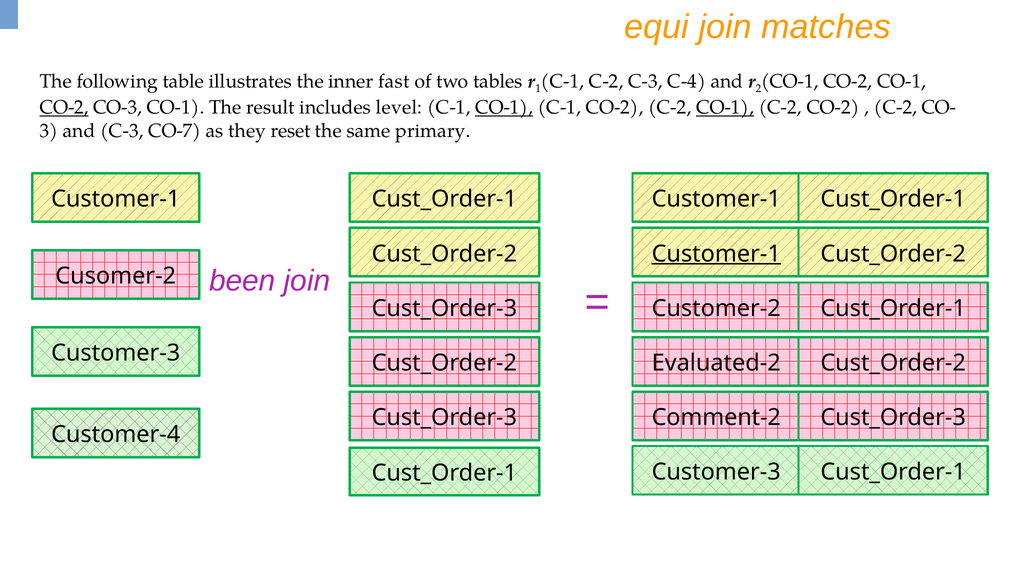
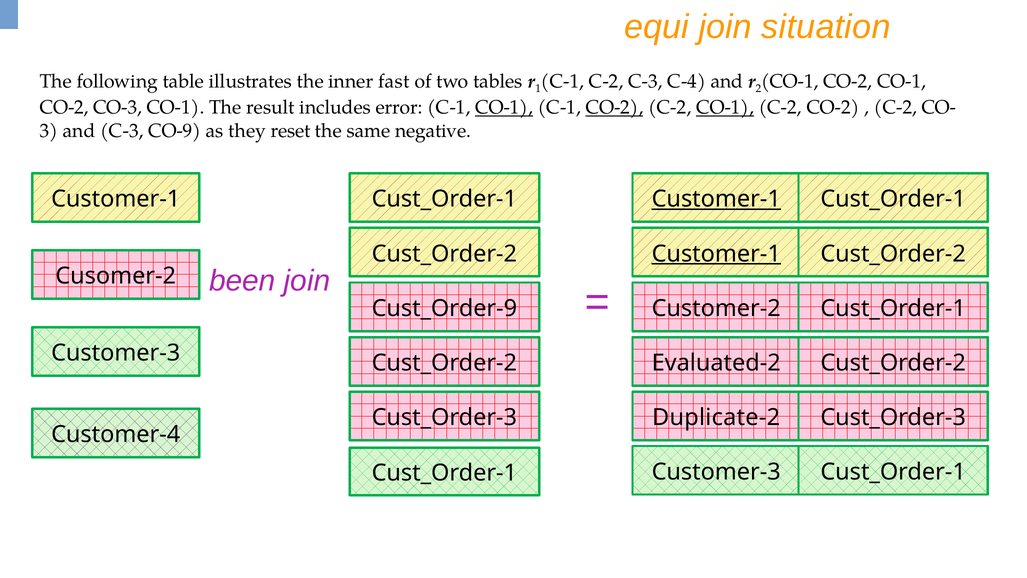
matches: matches -> situation
CO-2 at (64, 108) underline: present -> none
level: level -> error
CO-2 at (615, 108) underline: none -> present
CO-7: CO-7 -> CO-9
primary: primary -> negative
Customer-1 at (716, 199) underline: none -> present
Cust_Order-3 at (444, 308): Cust_Order-3 -> Cust_Order-9
Comment-2: Comment-2 -> Duplicate-2
